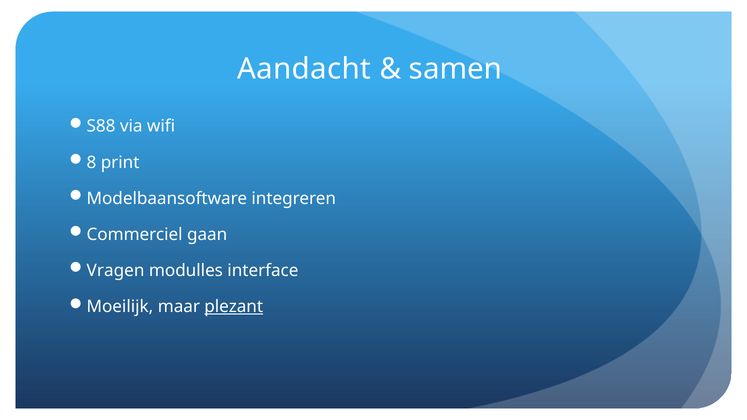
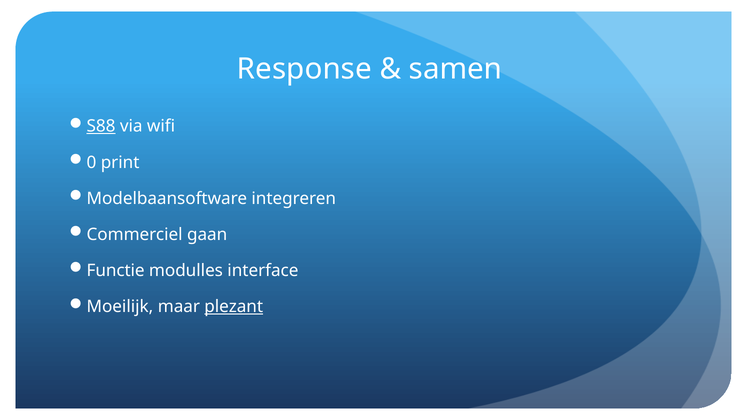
Aandacht: Aandacht -> Response
S88 underline: none -> present
8: 8 -> 0
Vragen: Vragen -> Functie
